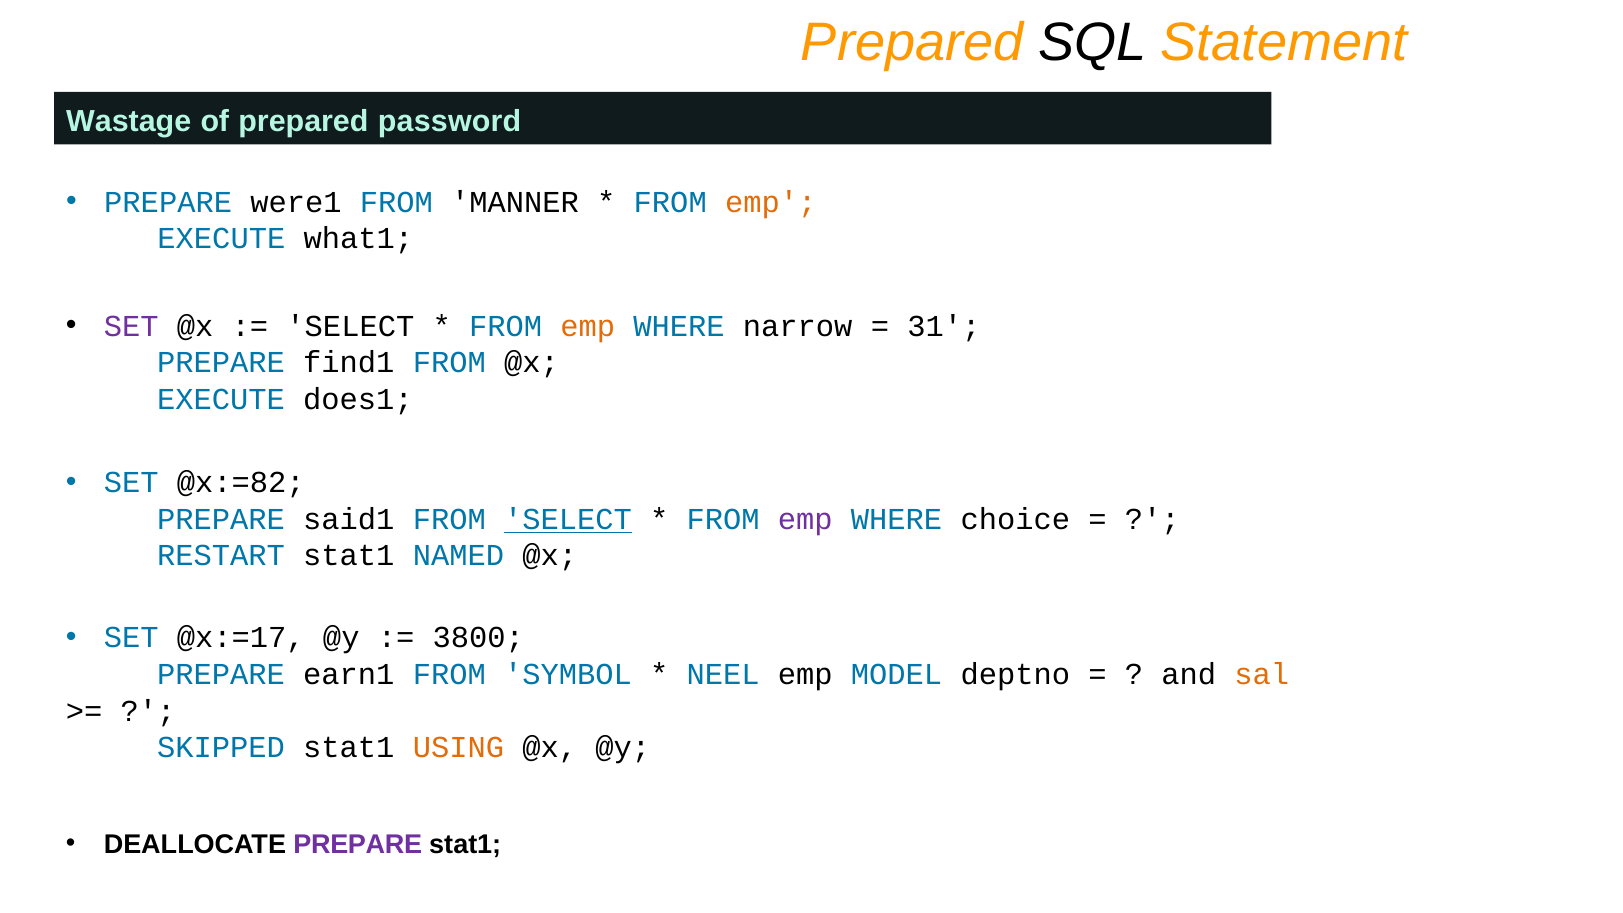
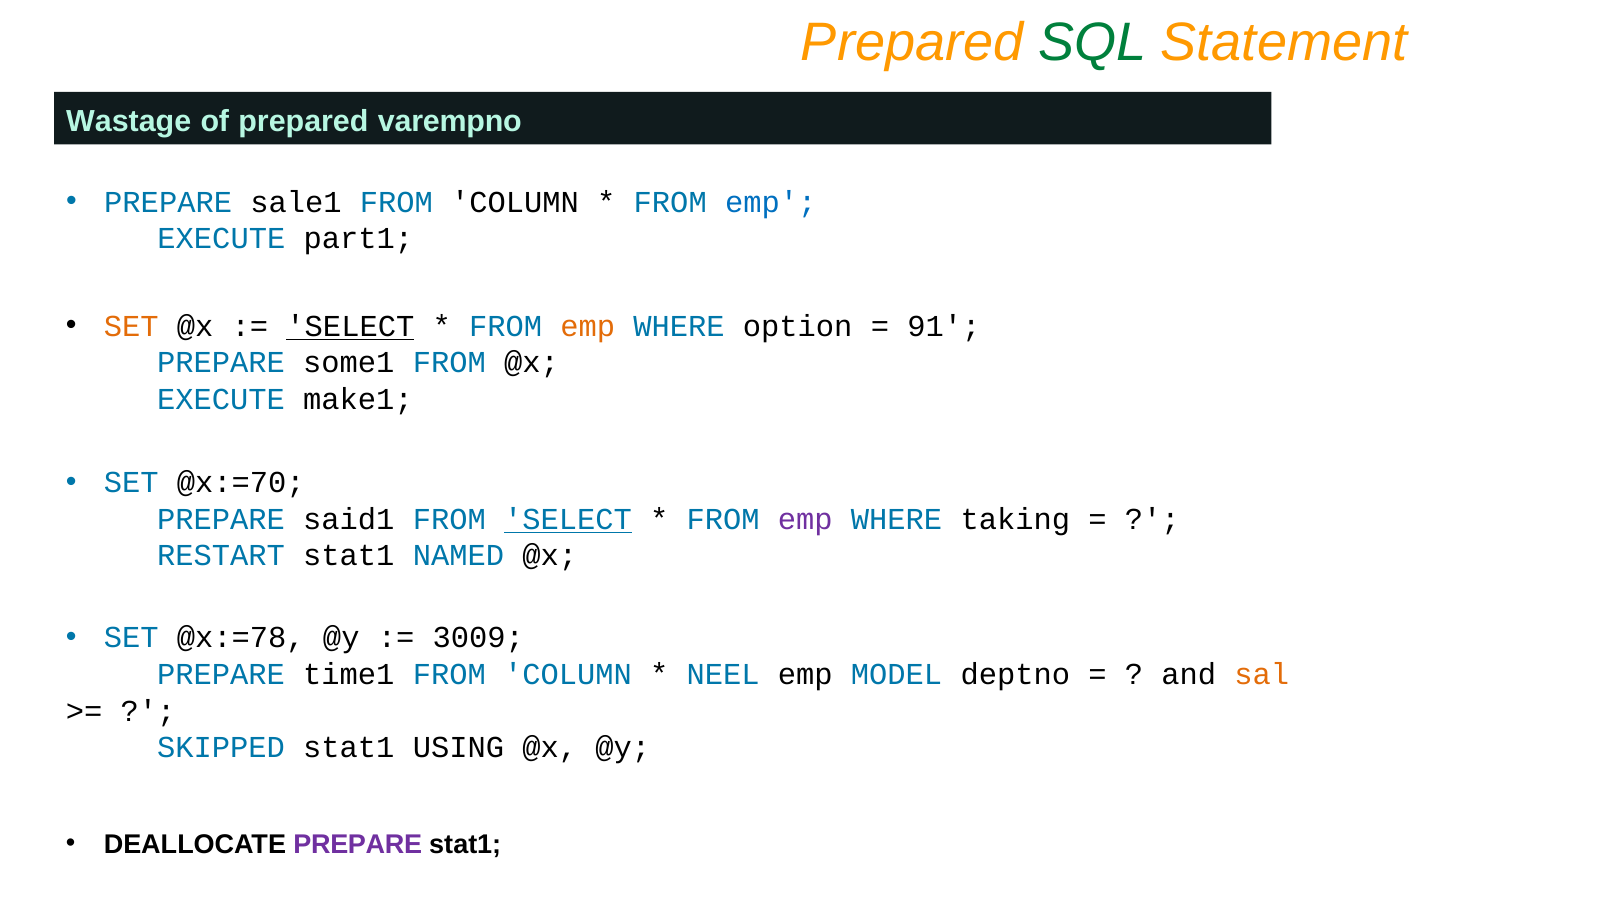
SQL colour: black -> green
password: password -> varempno
were1: were1 -> sale1
MANNER at (515, 202): MANNER -> COLUMN
emp at (771, 202) colour: orange -> blue
what1: what1 -> part1
SET at (131, 326) colour: purple -> orange
SELECT at (350, 326) underline: none -> present
narrow: narrow -> option
31: 31 -> 91
find1: find1 -> some1
does1: does1 -> make1
@x:=82: @x:=82 -> @x:=70
choice: choice -> taking
@x:=17: @x:=17 -> @x:=78
3800: 3800 -> 3009
earn1: earn1 -> time1
SYMBOL at (568, 674): SYMBOL -> COLUMN
USING colour: orange -> black
